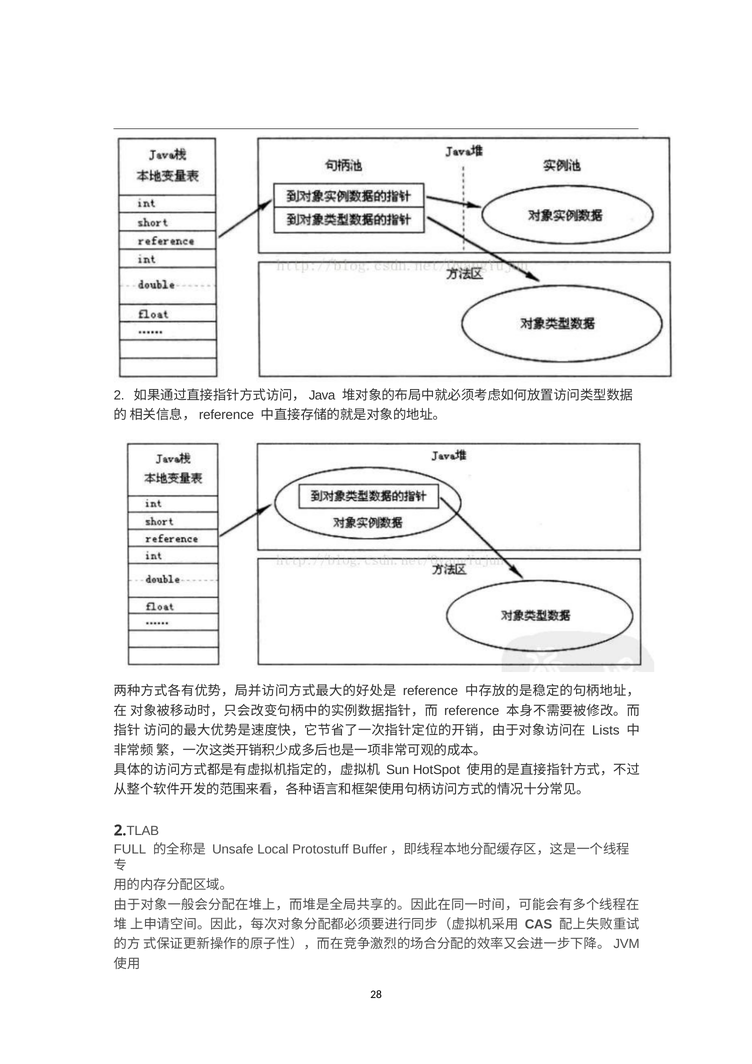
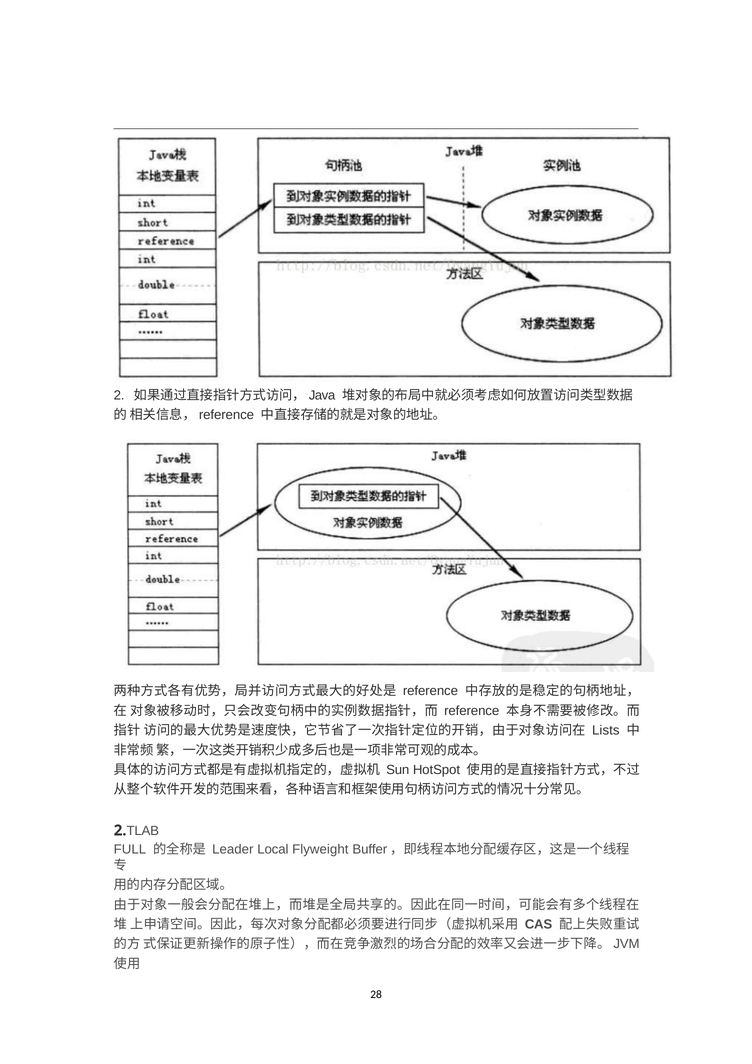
Unsafe: Unsafe -> Leader
Protostuff: Protostuff -> Flyweight
